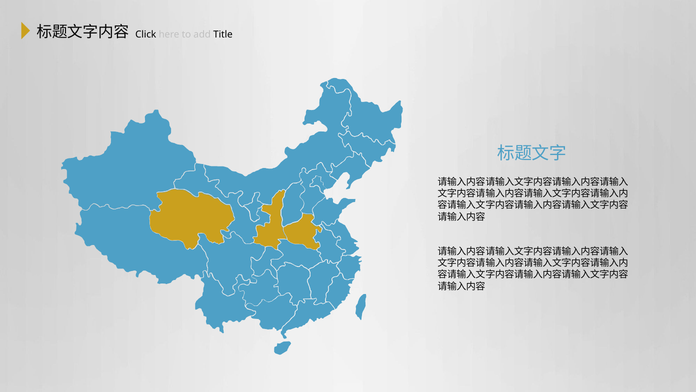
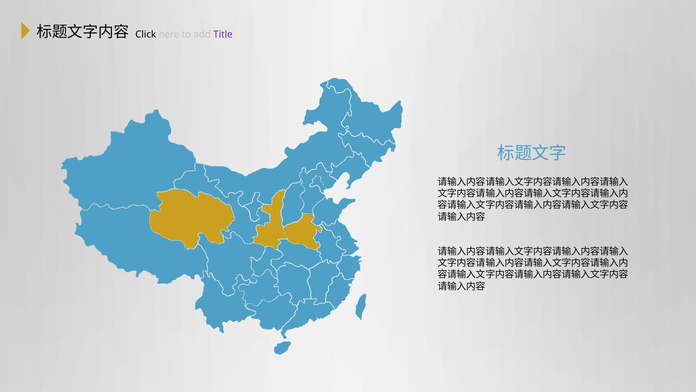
Title colour: black -> purple
